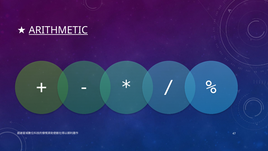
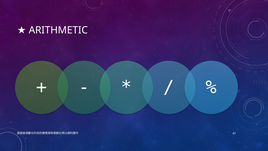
ARITHMETIC underline: present -> none
